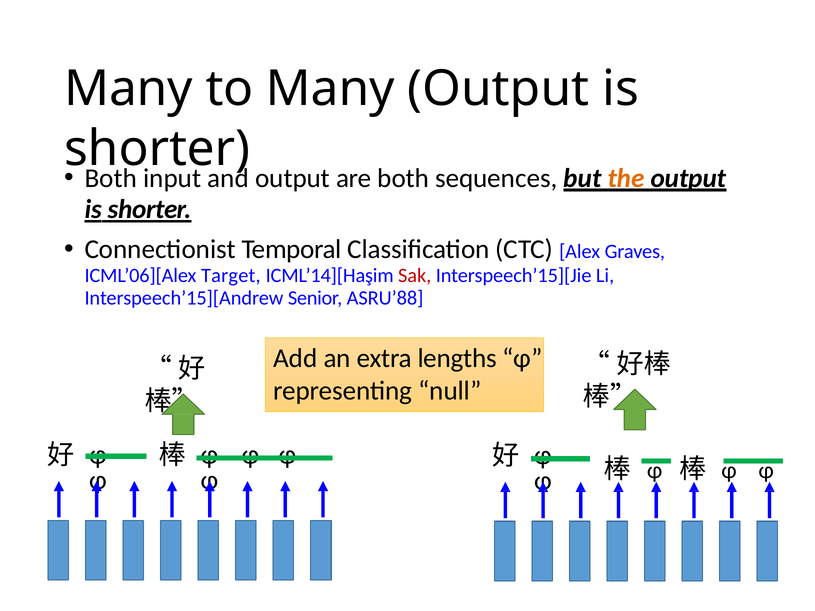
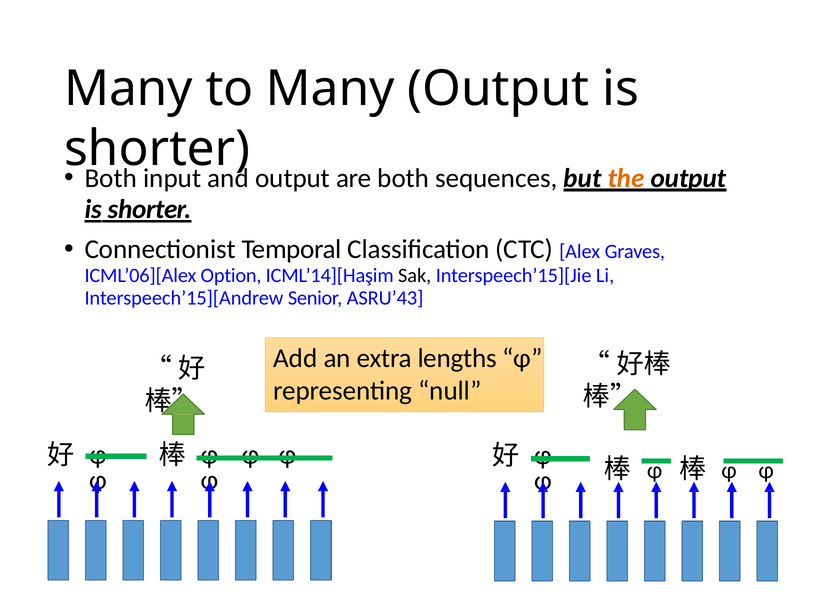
Target: Target -> Option
Sak colour: red -> black
ASRU’88: ASRU’88 -> ASRU’43
